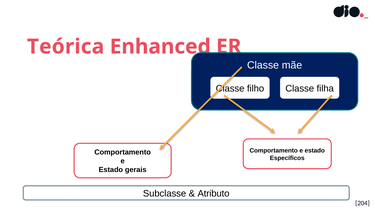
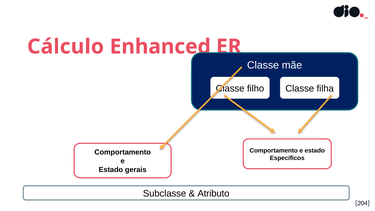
Teórica: Teórica -> Cálculo
